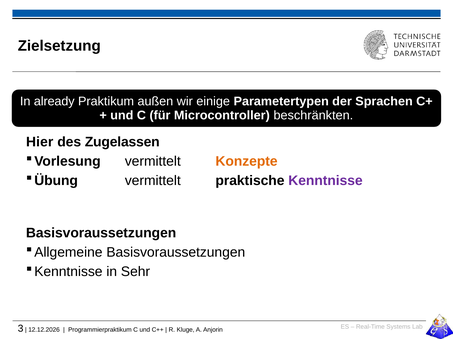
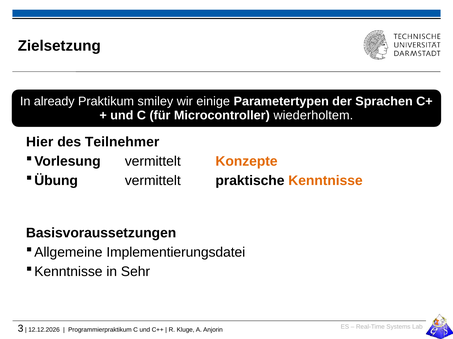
außen: außen -> smiley
beschränkten: beschränkten -> wiederholtem
Zugelassen: Zugelassen -> Teilnehmer
Kenntnisse colour: purple -> orange
Basisvoraussetzungen at (176, 253): Basisvoraussetzungen -> Implementierungsdatei
